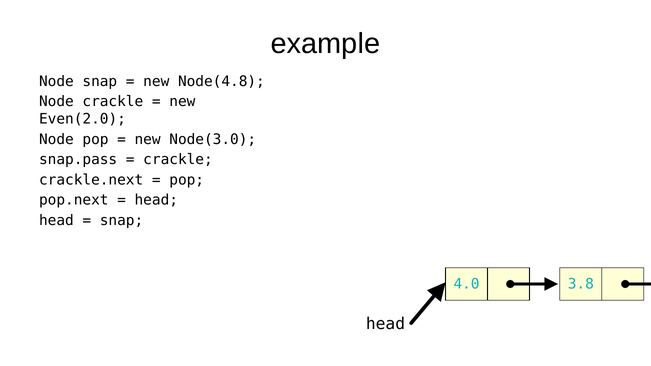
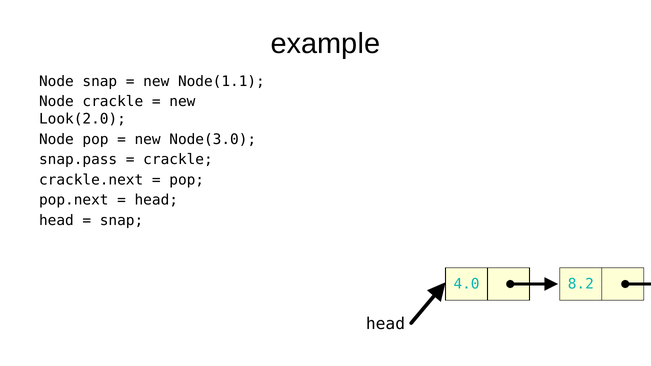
Node(4.8: Node(4.8 -> Node(1.1
Even(2.0: Even(2.0 -> Look(2.0
3.8: 3.8 -> 8.2
